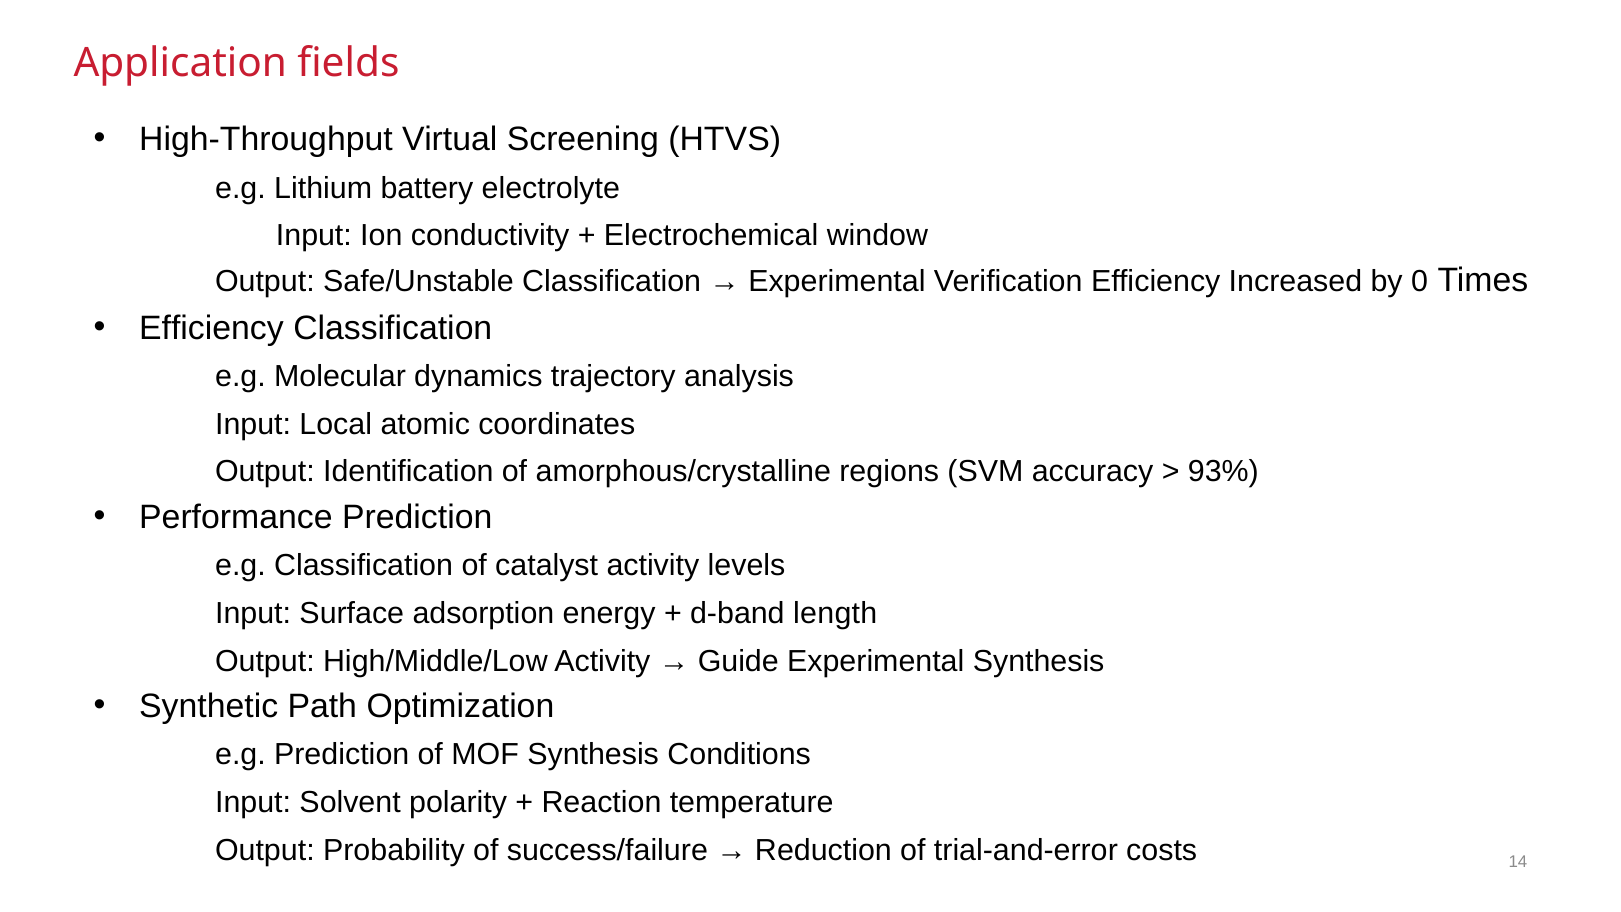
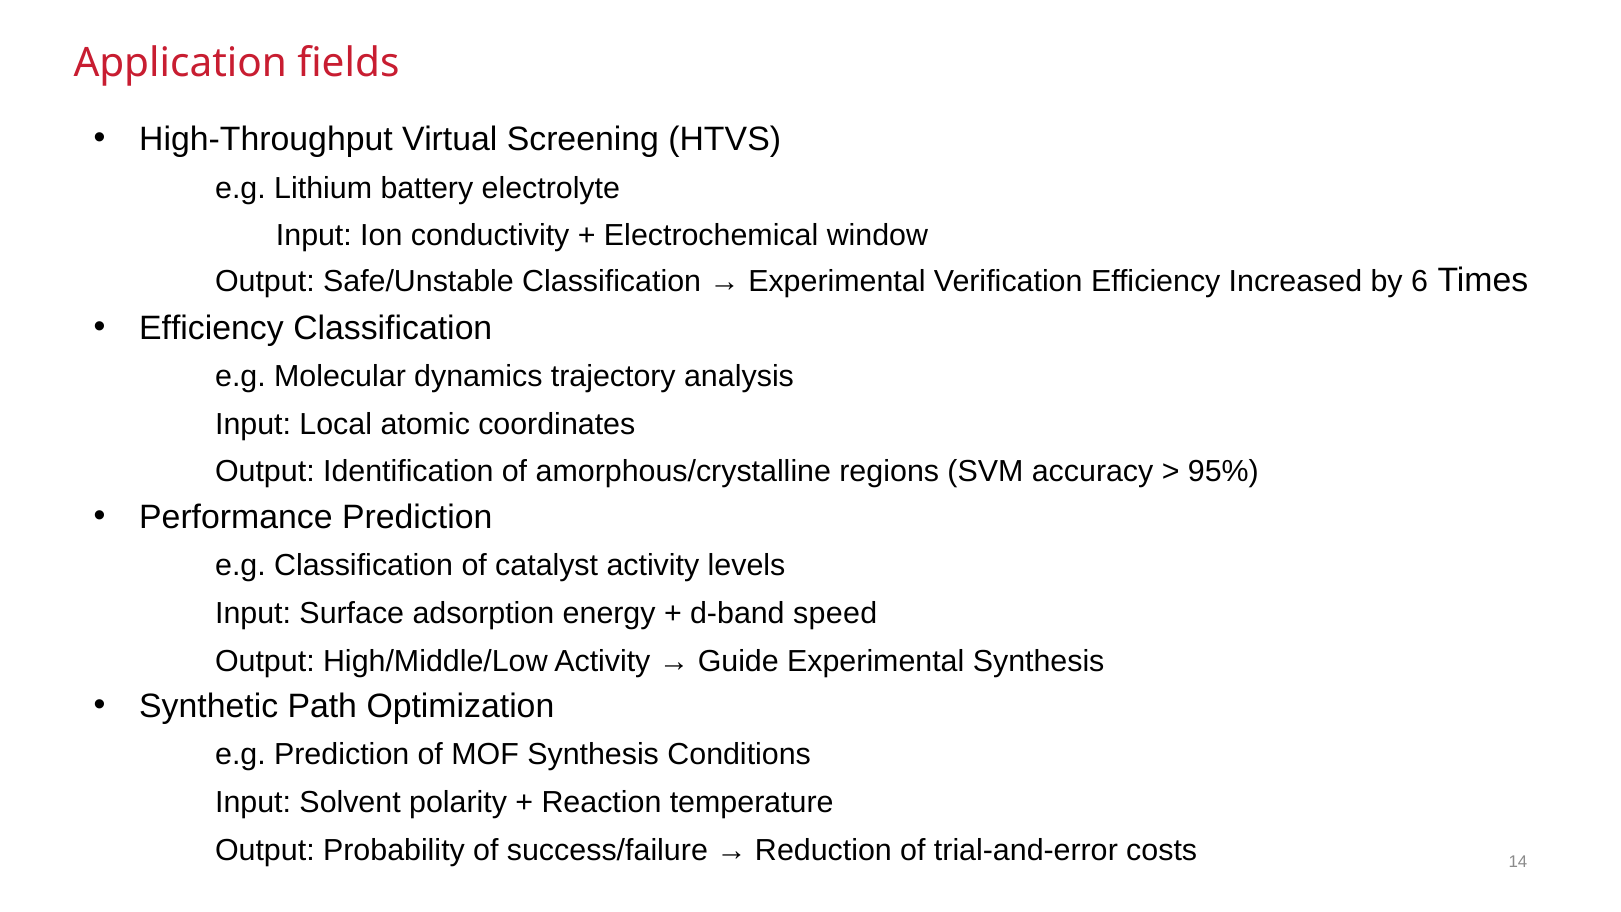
0: 0 -> 6
93%: 93% -> 95%
length: length -> speed
